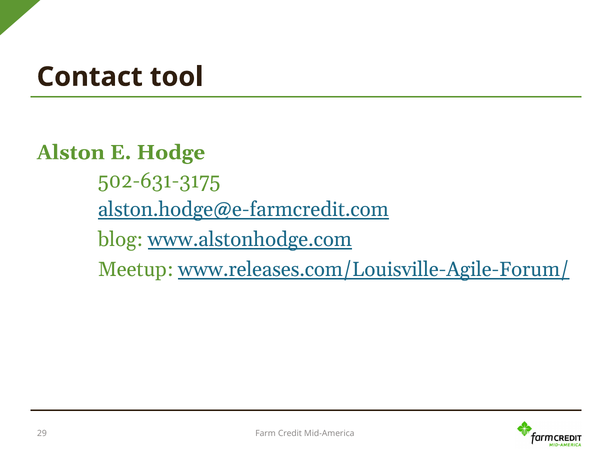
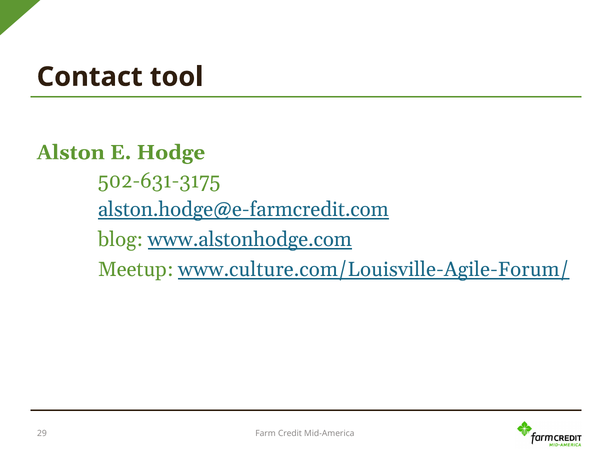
www.releases.com/Louisville-Agile-Forum/: www.releases.com/Louisville-Agile-Forum/ -> www.culture.com/Louisville-Agile-Forum/
